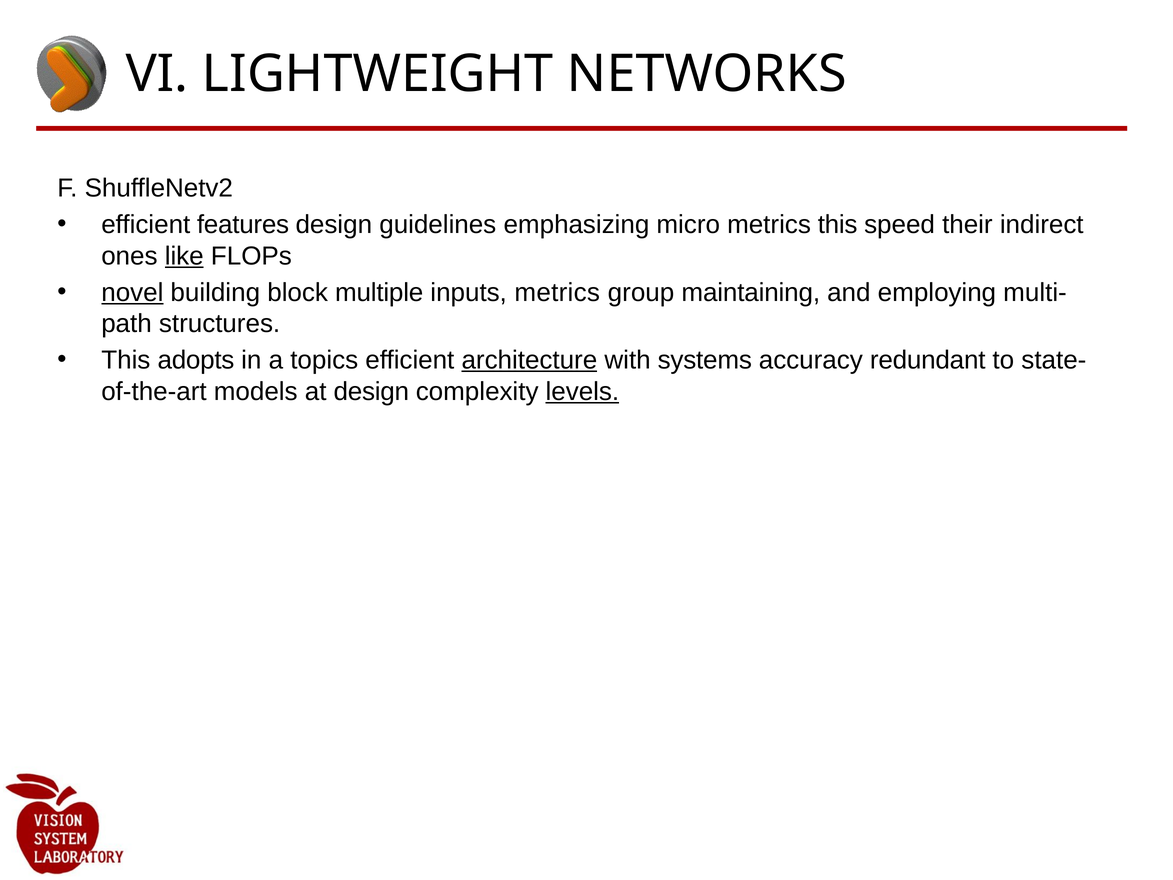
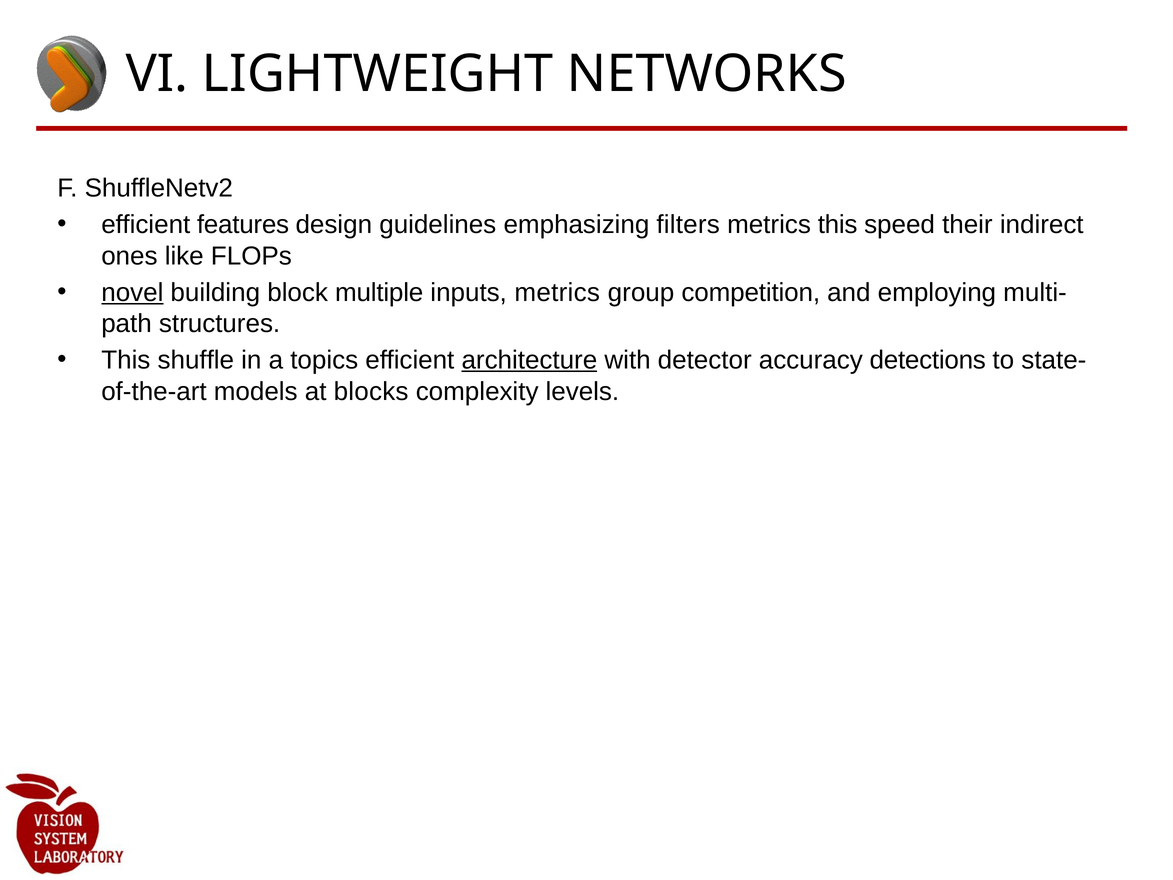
micro: micro -> filters
like underline: present -> none
maintaining: maintaining -> competition
adopts: adopts -> shuffle
systems: systems -> detector
redundant: redundant -> detections
at design: design -> blocks
levels underline: present -> none
